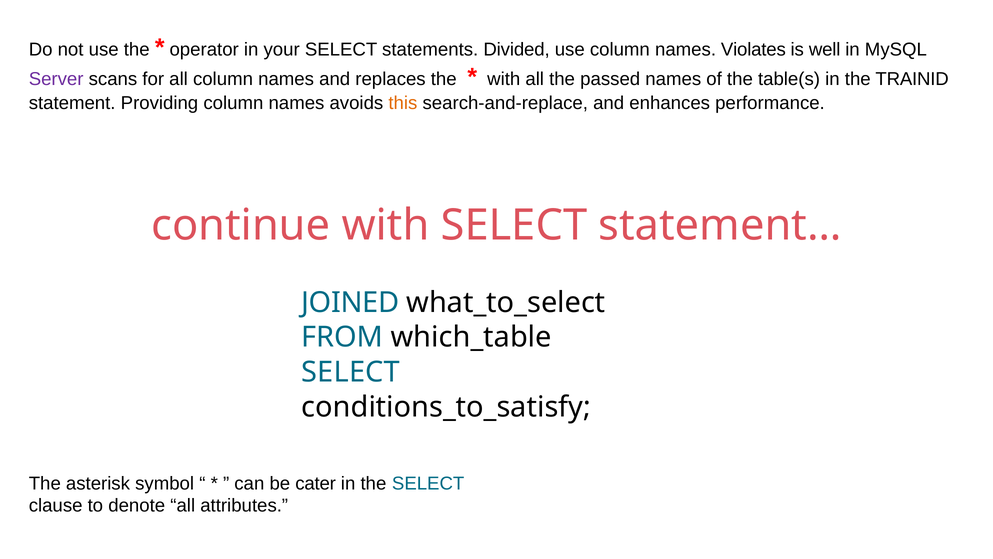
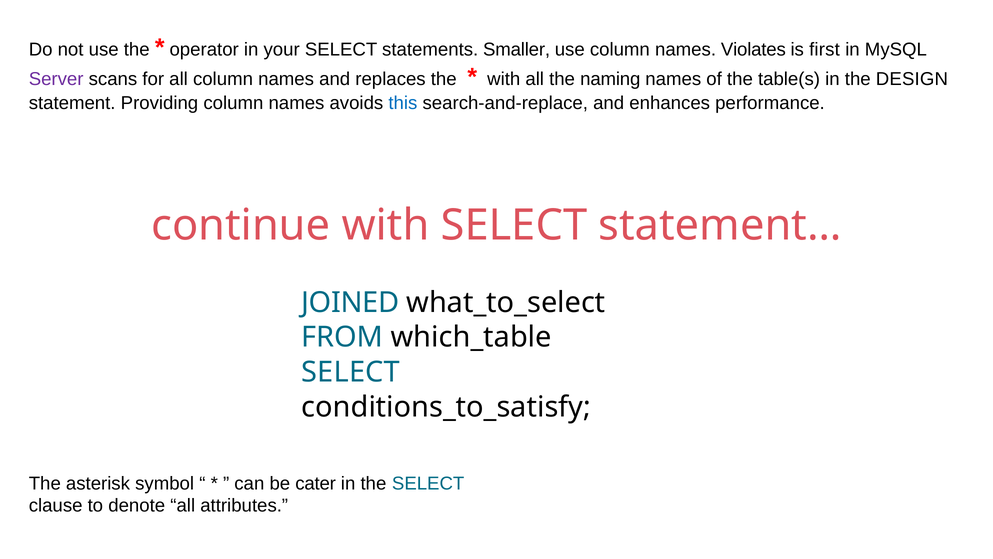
Divided: Divided -> Smaller
well: well -> first
passed: passed -> naming
TRAINID: TRAINID -> DESIGN
this colour: orange -> blue
